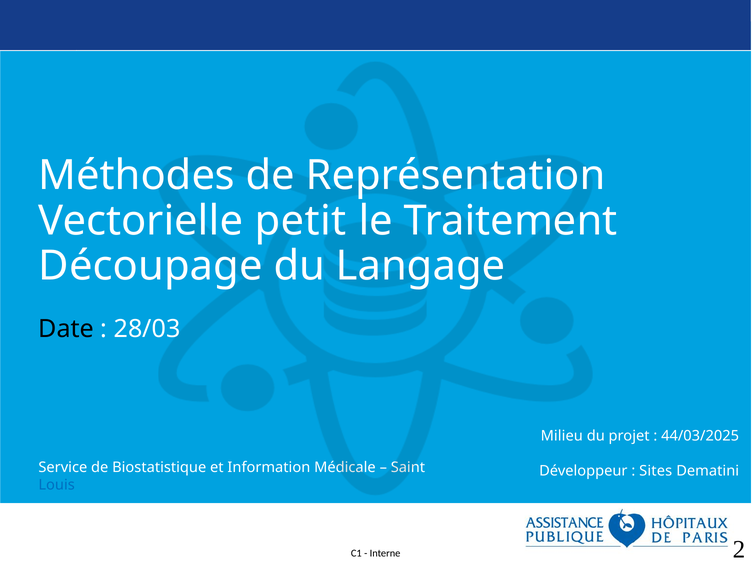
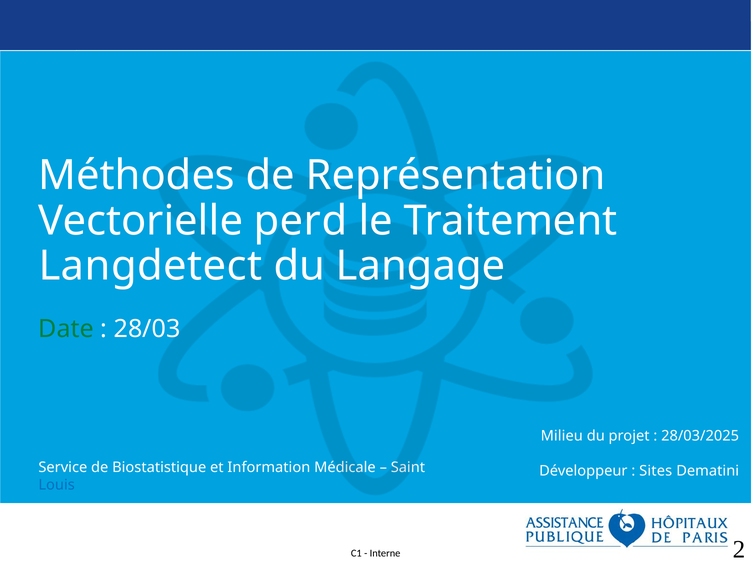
petit: petit -> perd
Découpage: Découpage -> Langdetect
Date colour: black -> green
44/03/2025: 44/03/2025 -> 28/03/2025
